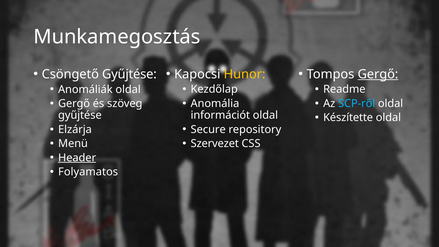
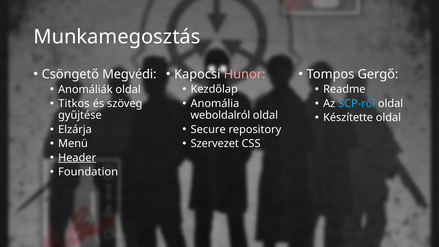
Hunor colour: yellow -> pink
Gergő at (378, 74) underline: present -> none
Csöngető Gyűjtése: Gyűjtése -> Megvédi
Gergő at (74, 103): Gergő -> Titkos
információt: információt -> weboldalról
Folyamatos: Folyamatos -> Foundation
